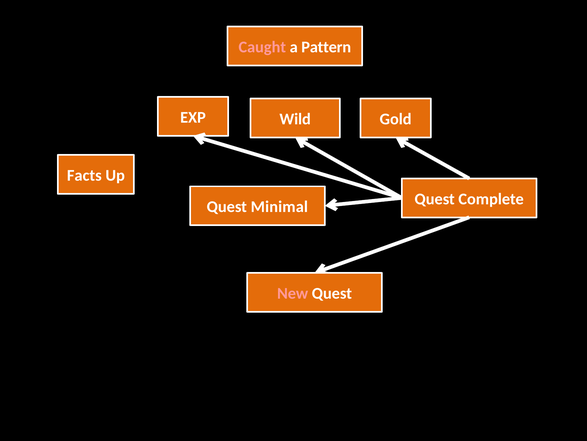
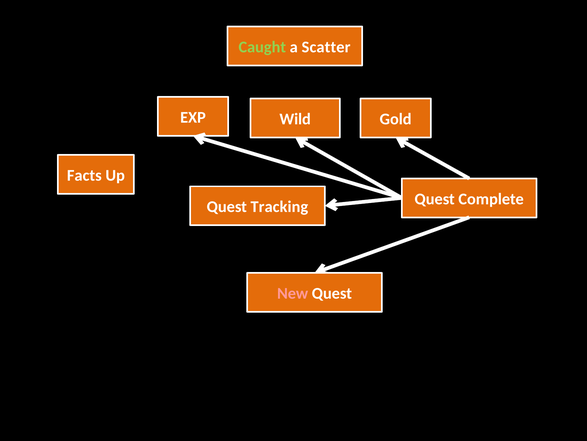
Caught colour: pink -> light green
Pattern: Pattern -> Scatter
Minimal: Minimal -> Tracking
